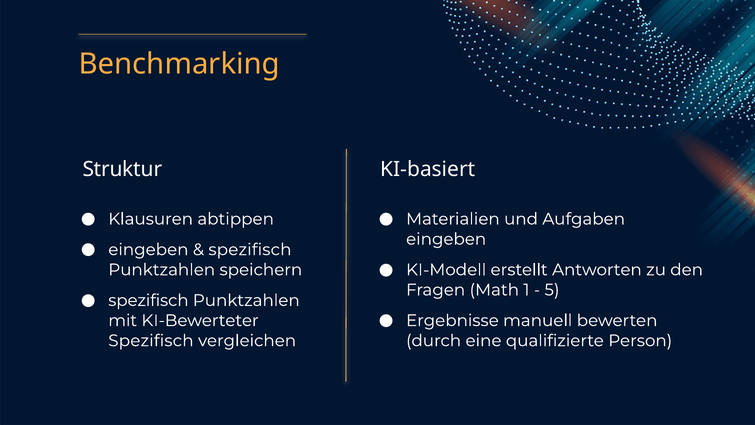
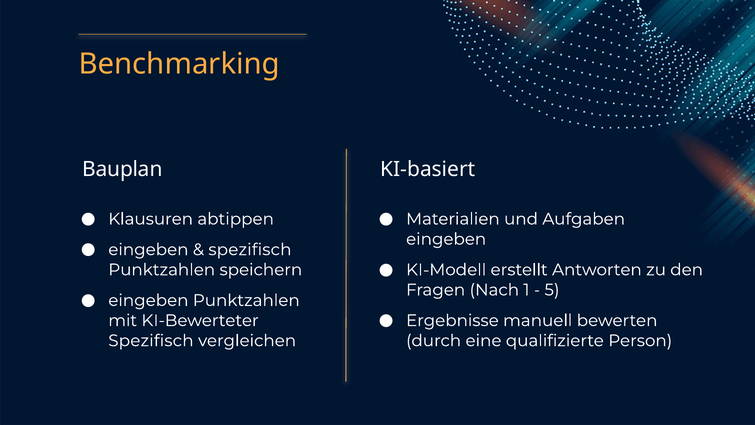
Struktur: Struktur -> Bauplan
Math: Math -> Nach
spezifisch at (148, 300): spezifisch -> eingeben
